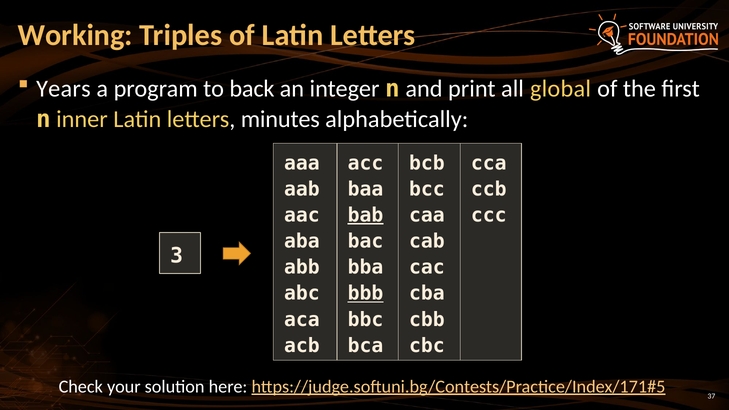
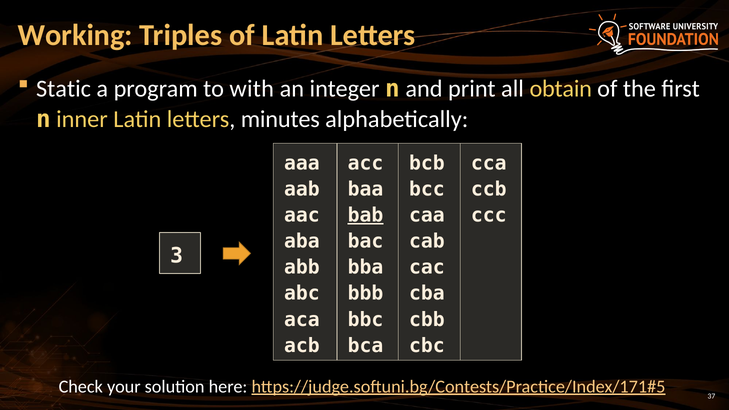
Years: Years -> Static
back: back -> with
global: global -> obtain
bbb underline: present -> none
